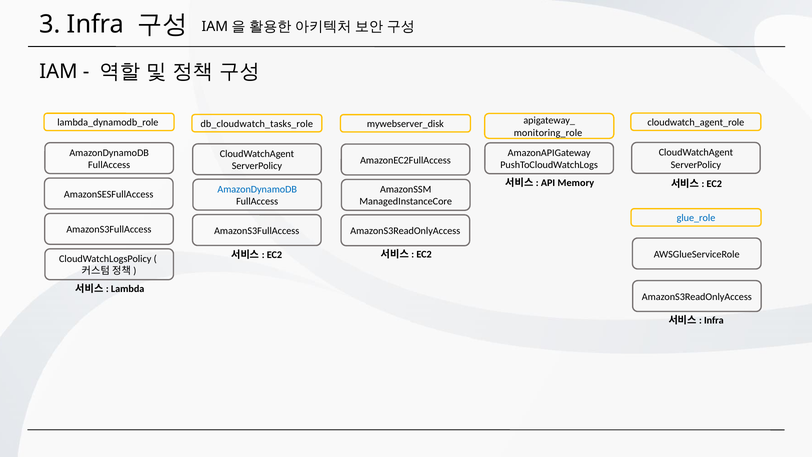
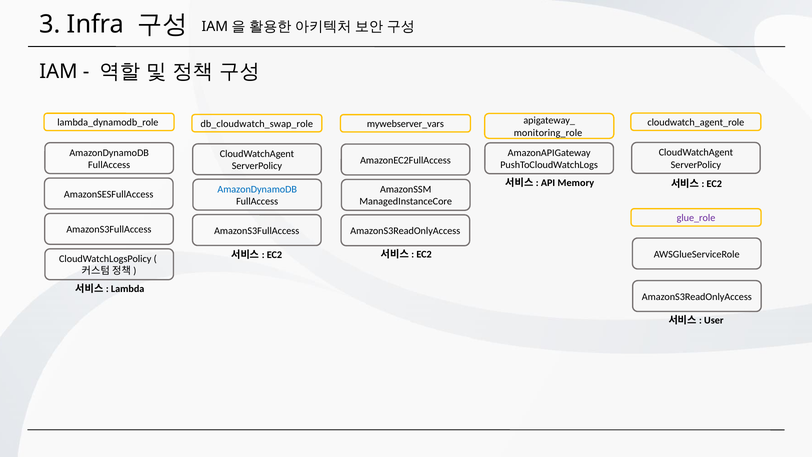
db_cloudwatch_tasks_role: db_cloudwatch_tasks_role -> db_cloudwatch_swap_role
mywebserver_disk: mywebserver_disk -> mywebserver_vars
glue_role colour: blue -> purple
Infra at (714, 320): Infra -> User
